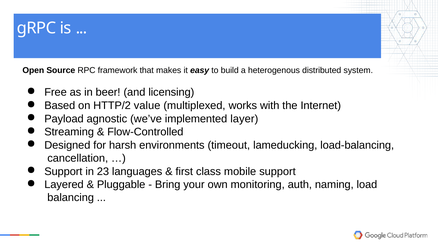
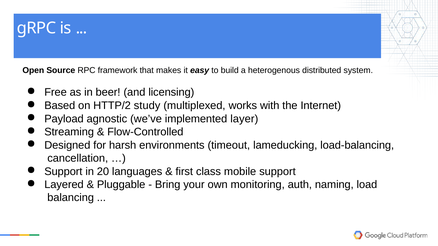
value: value -> study
23: 23 -> 20
